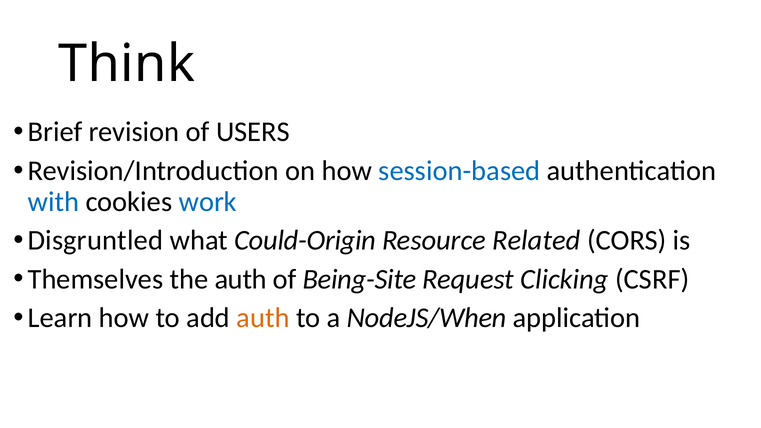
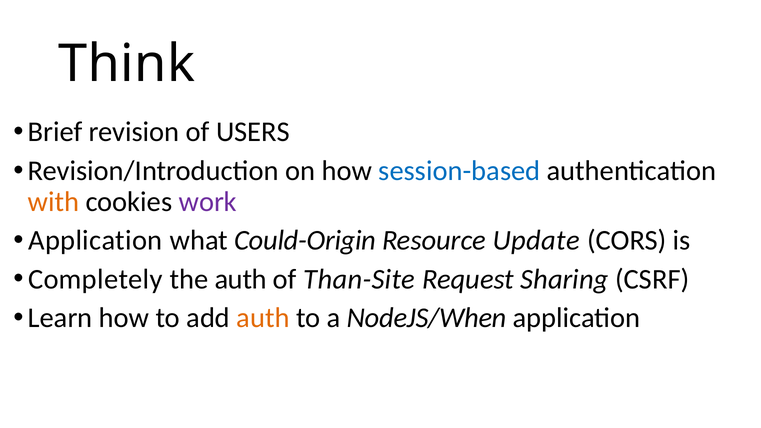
with colour: blue -> orange
work colour: blue -> purple
Disgruntled at (95, 240): Disgruntled -> Application
Related: Related -> Update
Themselves: Themselves -> Completely
Being-Site: Being-Site -> Than-Site
Clicking: Clicking -> Sharing
